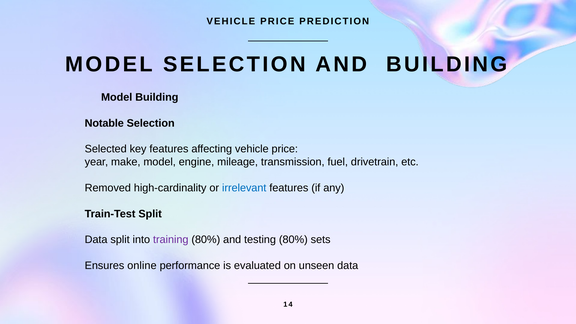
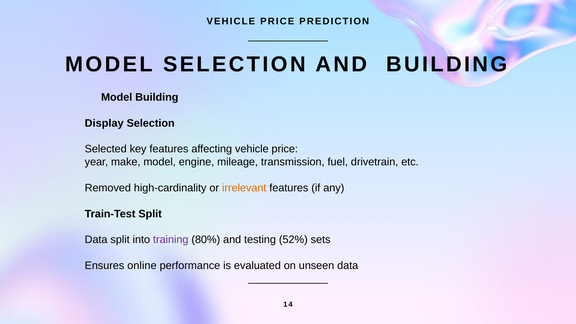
Notable: Notable -> Display
irrelevant colour: blue -> orange
testing 80%: 80% -> 52%
